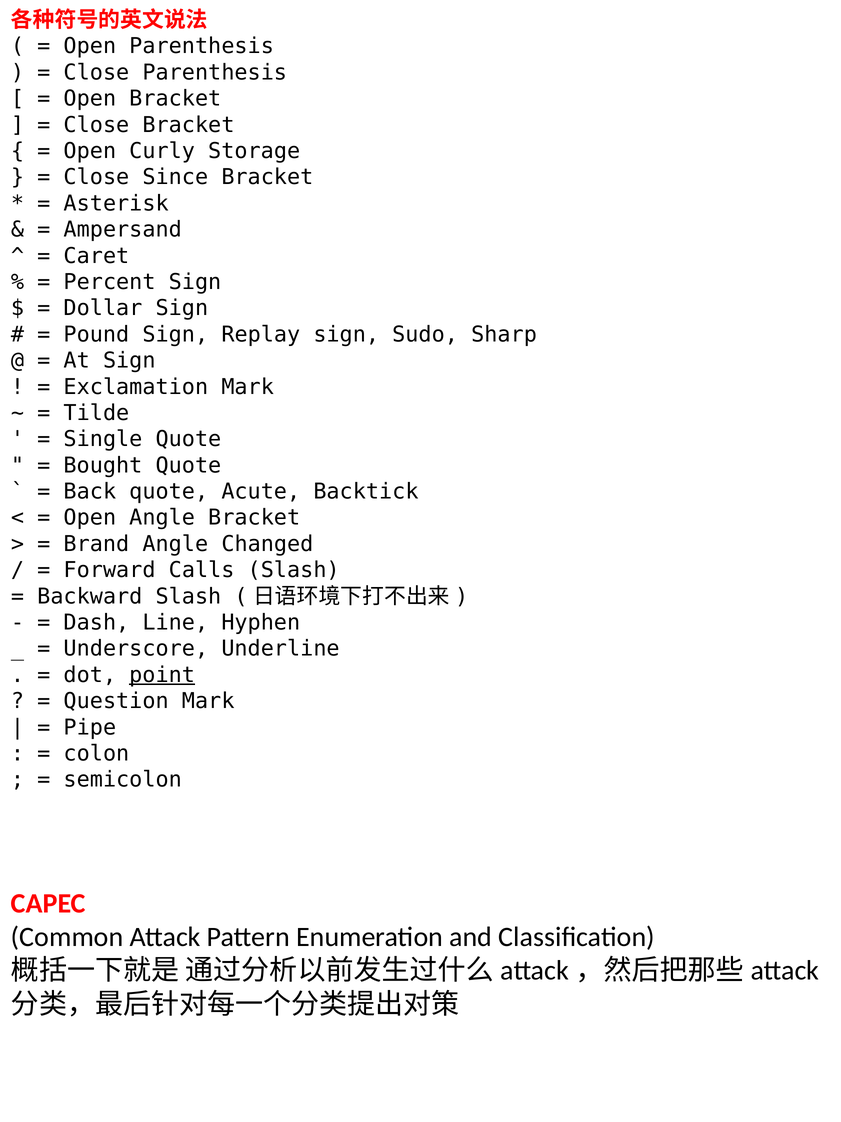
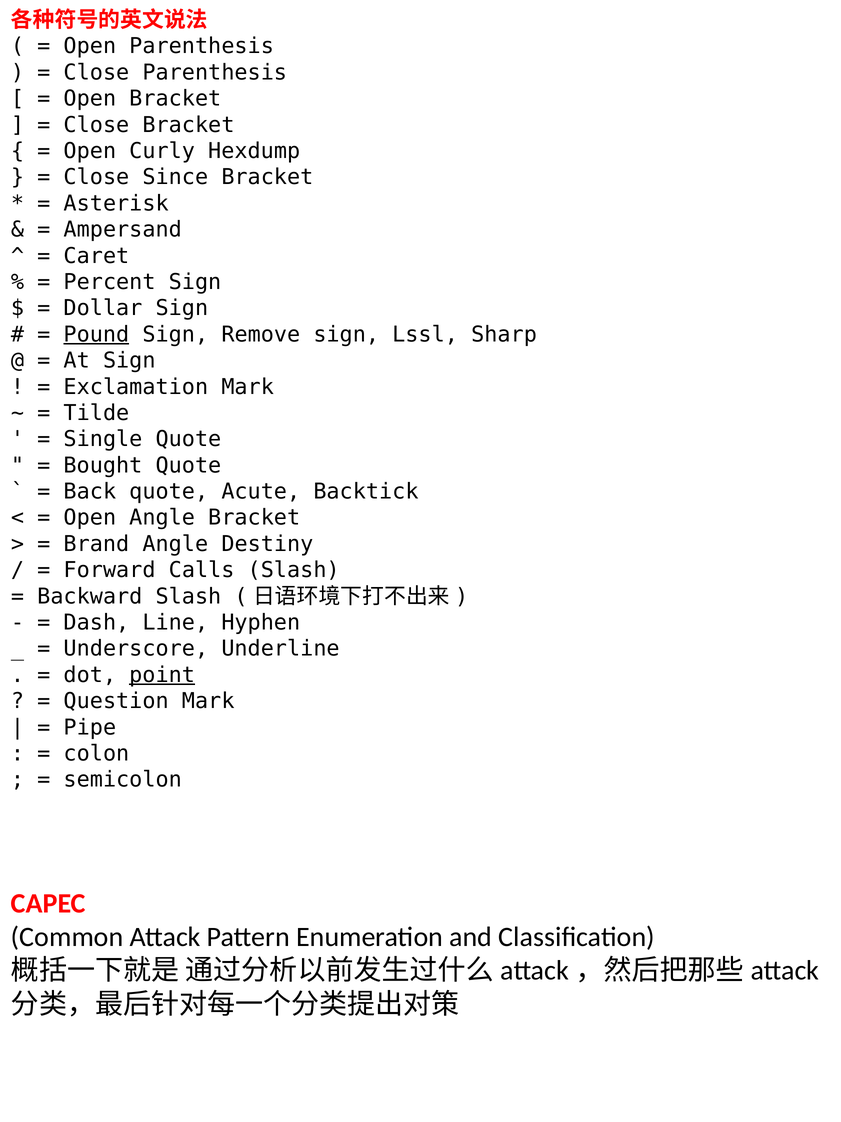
Storage: Storage -> Hexdump
Pound underline: none -> present
Replay: Replay -> Remove
Sudo: Sudo -> Lssl
Changed: Changed -> Destiny
